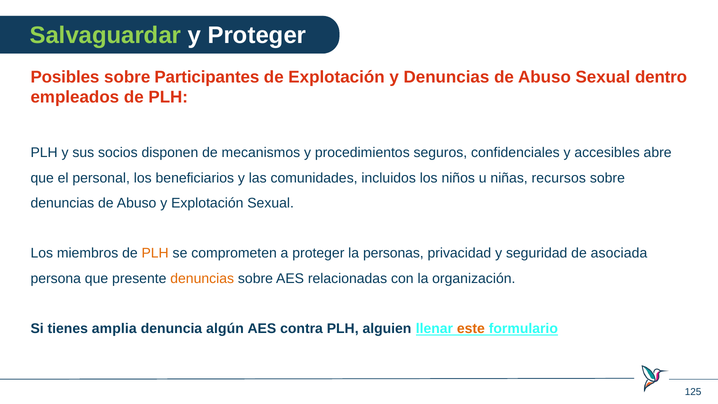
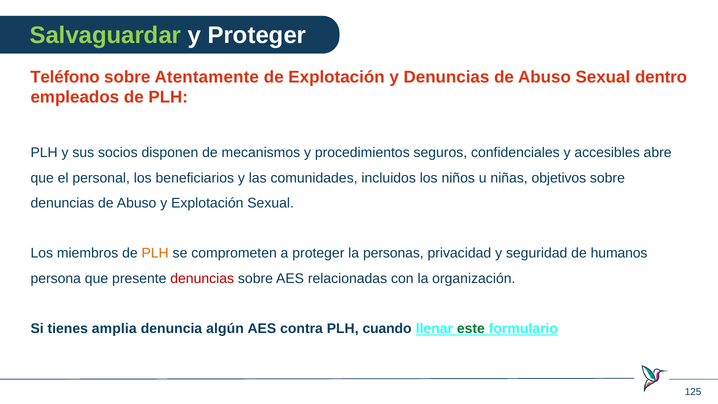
Posibles: Posibles -> Teléfono
Participantes: Participantes -> Atentamente
recursos: recursos -> objetivos
asociada: asociada -> humanos
denuncias at (202, 278) colour: orange -> red
alguien: alguien -> cuando
este colour: orange -> green
